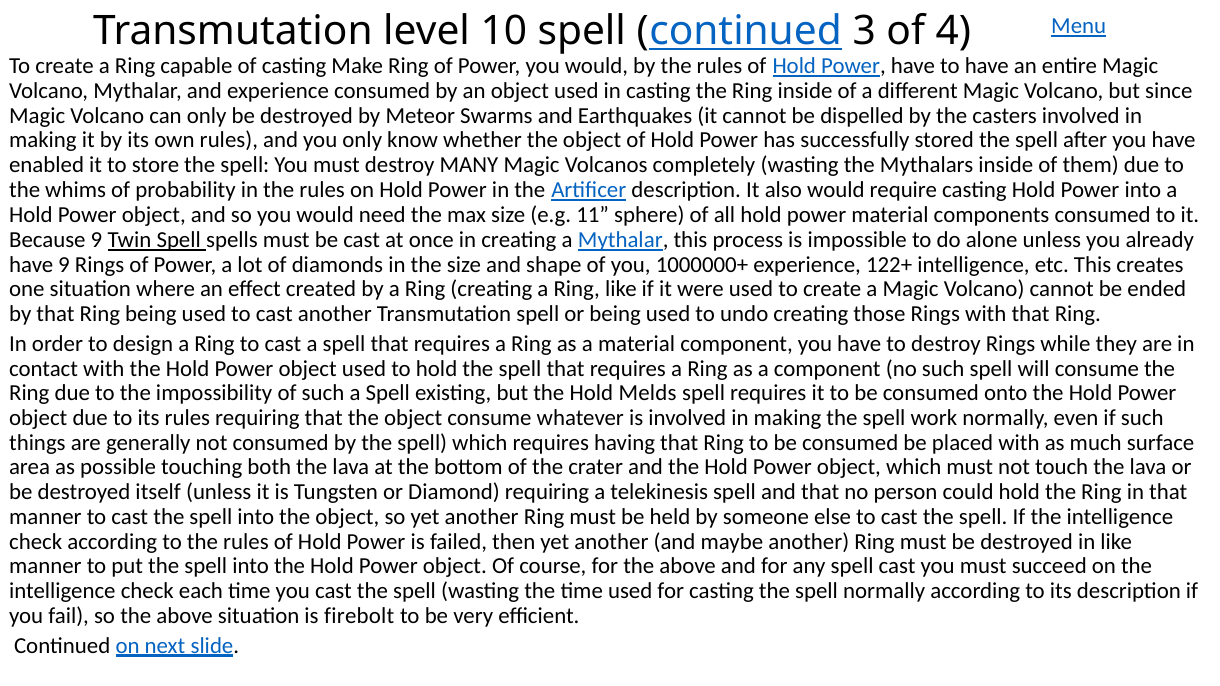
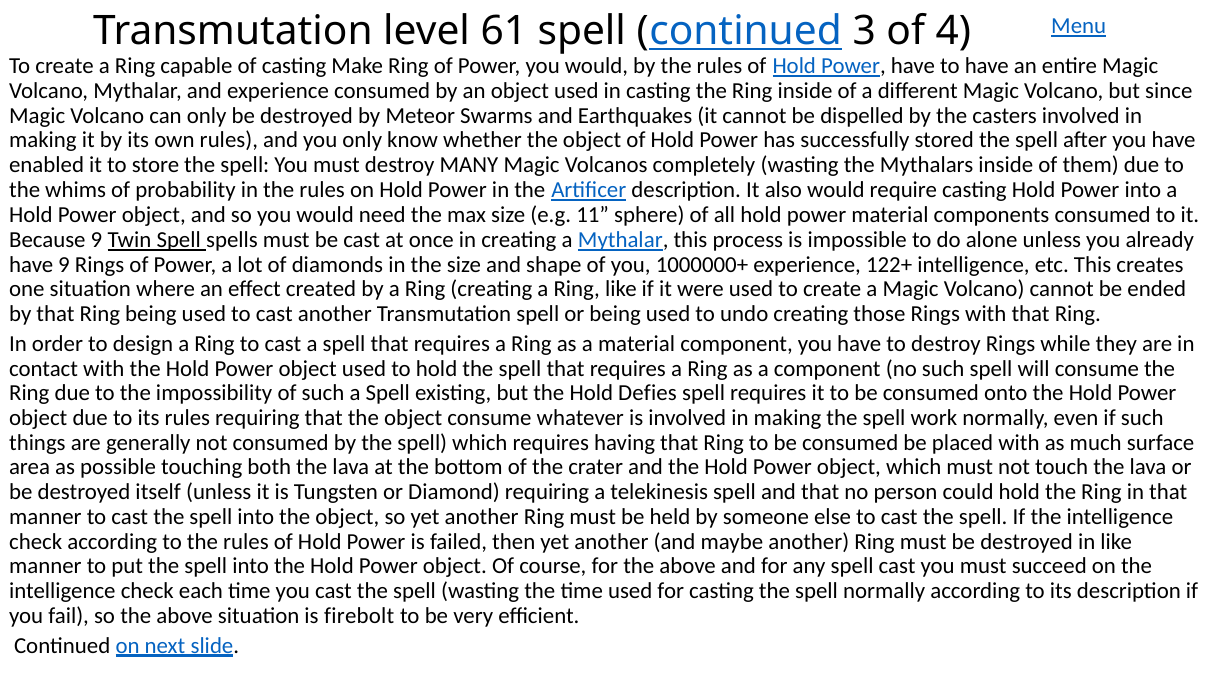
10: 10 -> 61
Melds: Melds -> Defies
